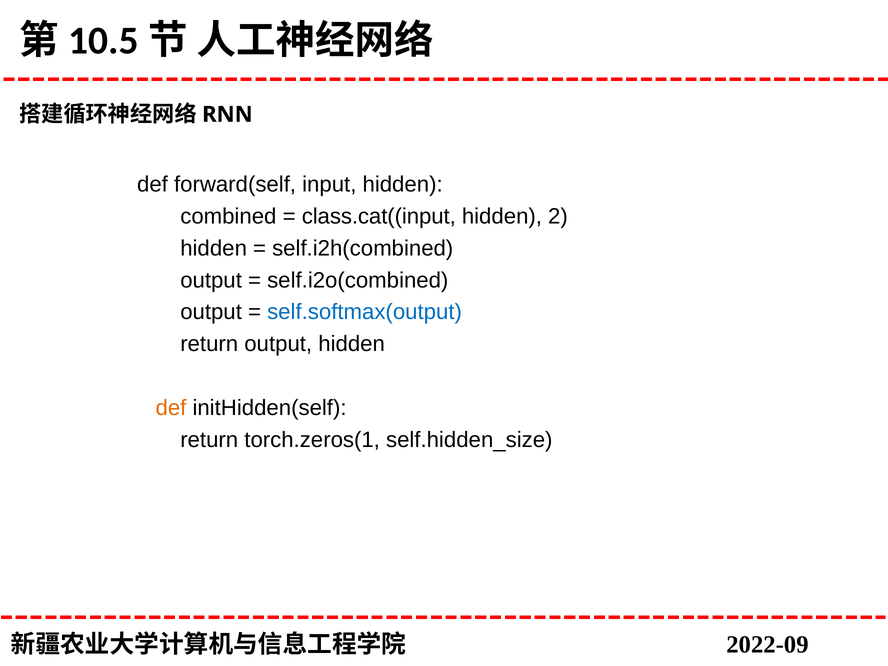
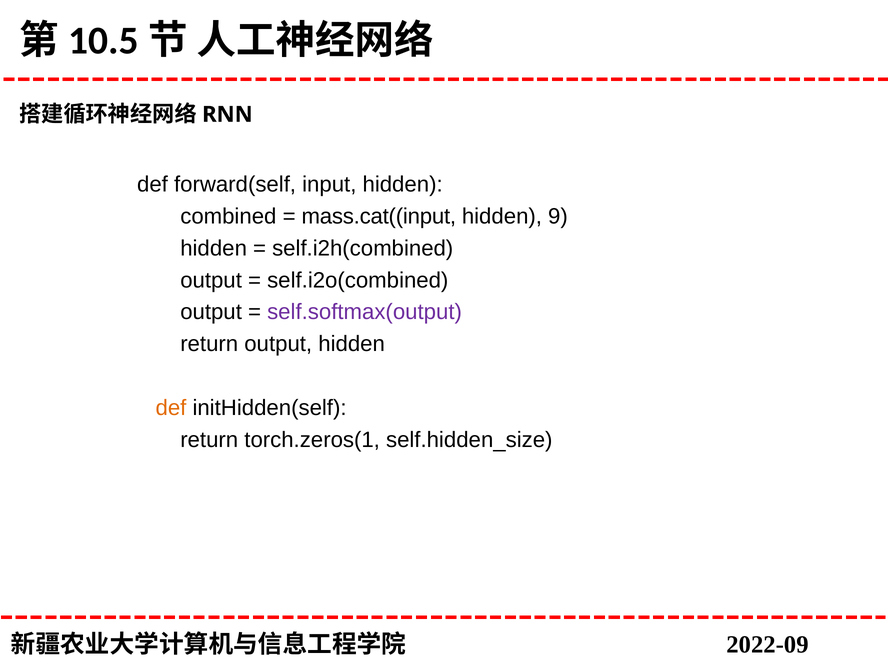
class.cat((input: class.cat((input -> mass.cat((input
2: 2 -> 9
self.softmax(output colour: blue -> purple
